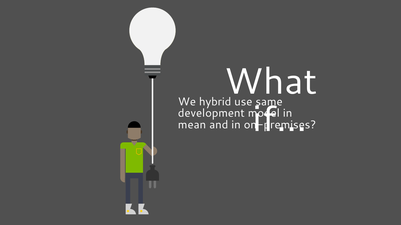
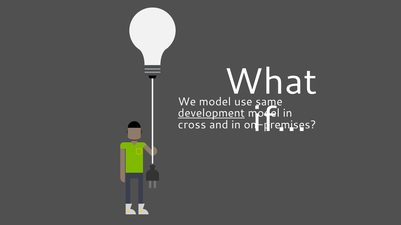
We hybrid: hybrid -> model
development underline: none -> present
mean: mean -> cross
